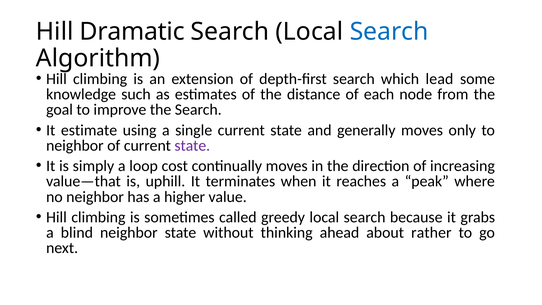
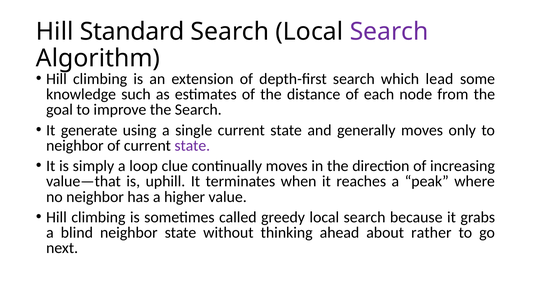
Dramatic: Dramatic -> Standard
Search at (389, 32) colour: blue -> purple
estimate: estimate -> generate
cost: cost -> clue
